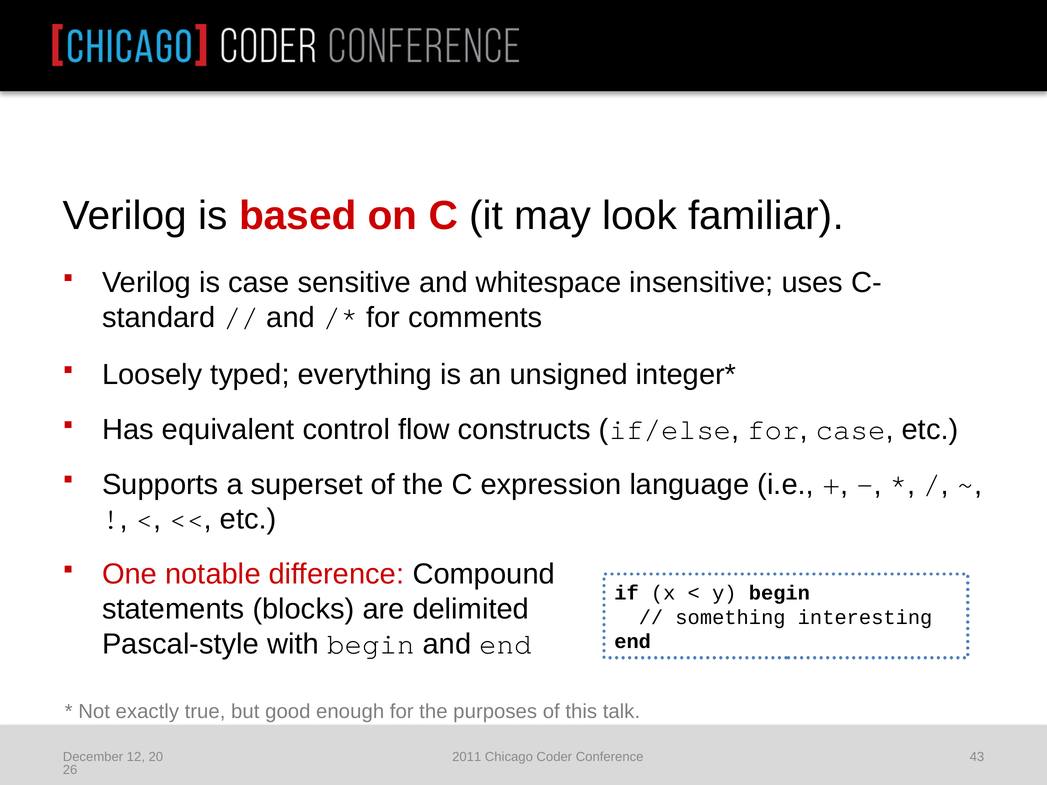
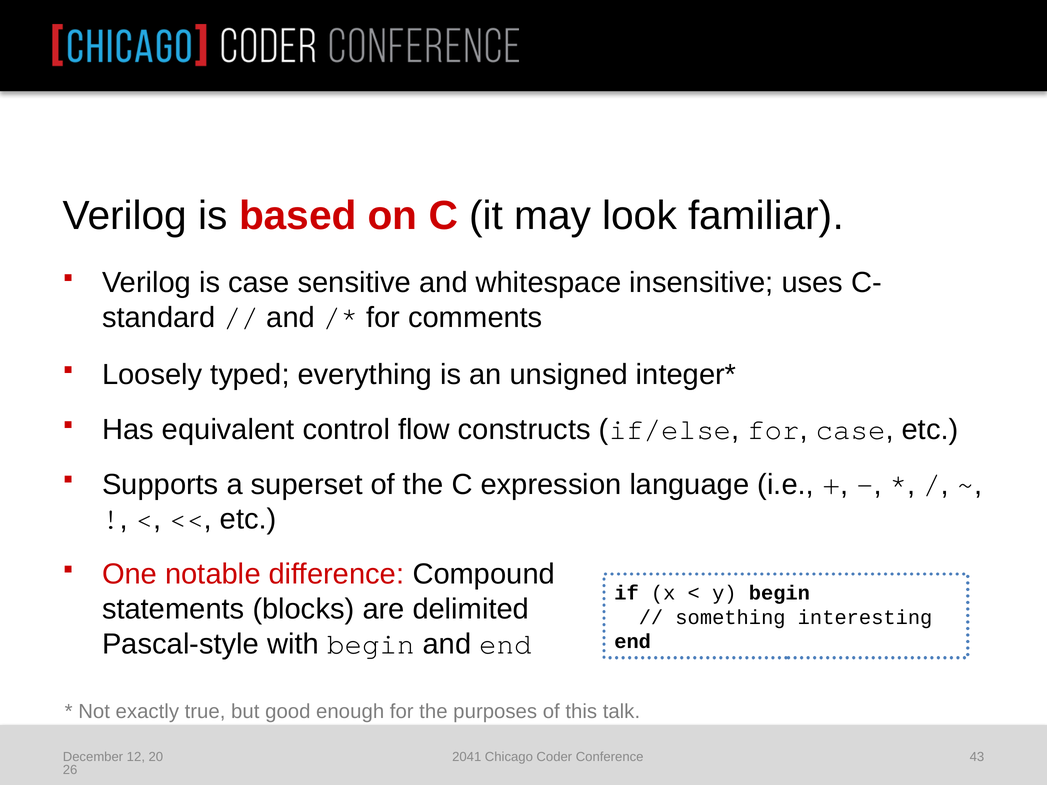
2011: 2011 -> 2041
